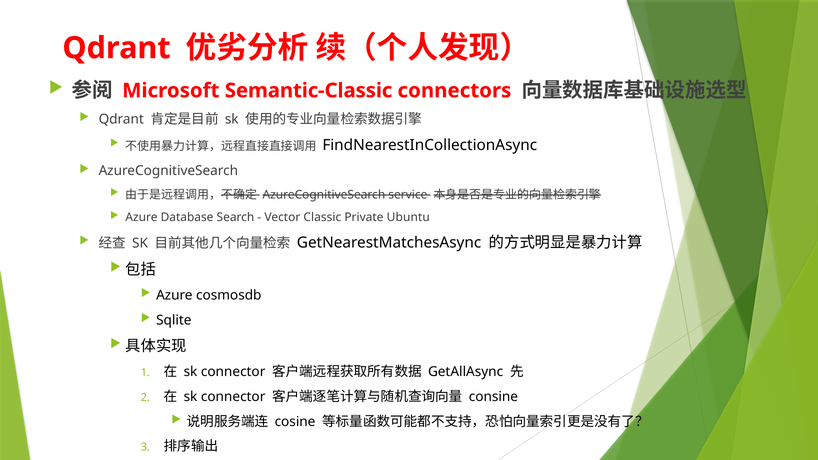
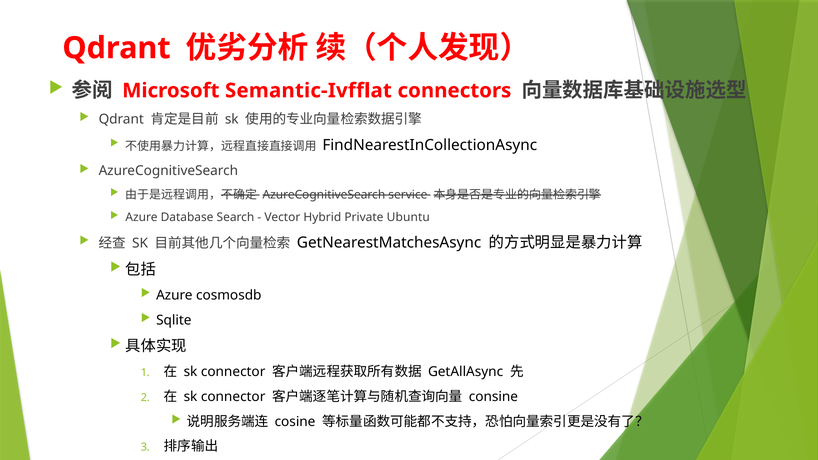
Semantic-Classic: Semantic-Classic -> Semantic-Ivfflat
Classic: Classic -> Hybrid
